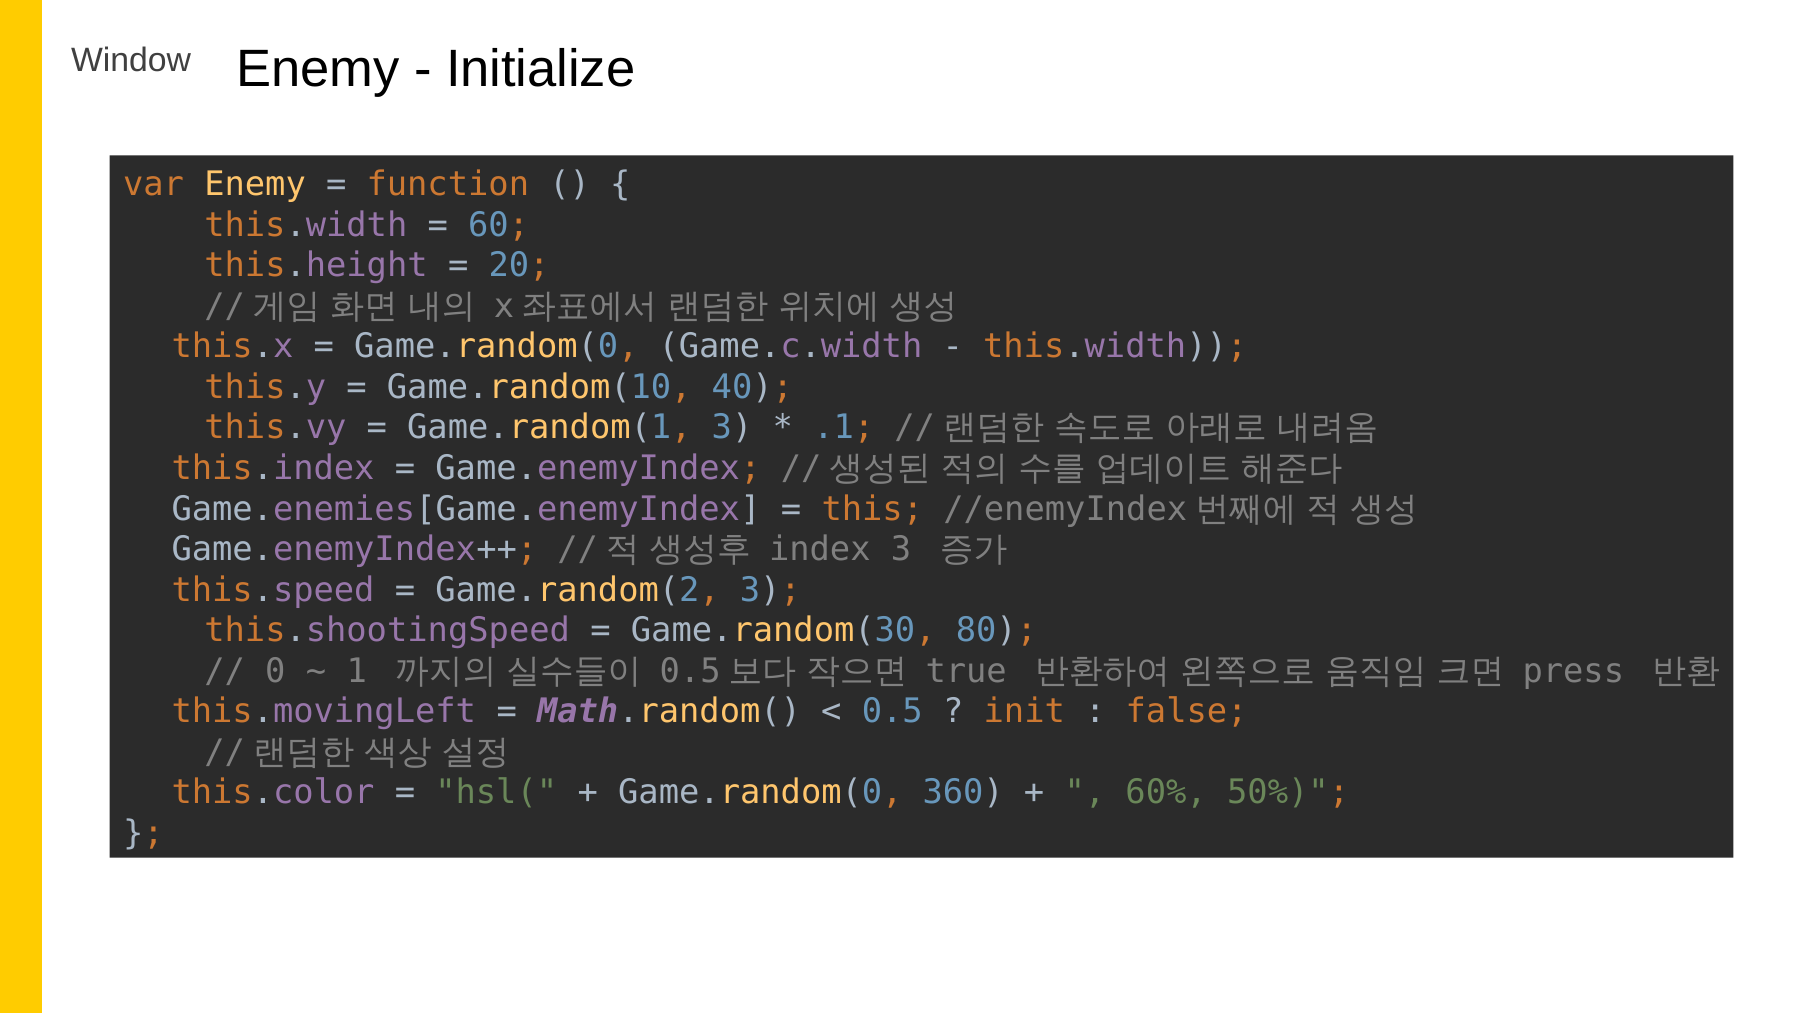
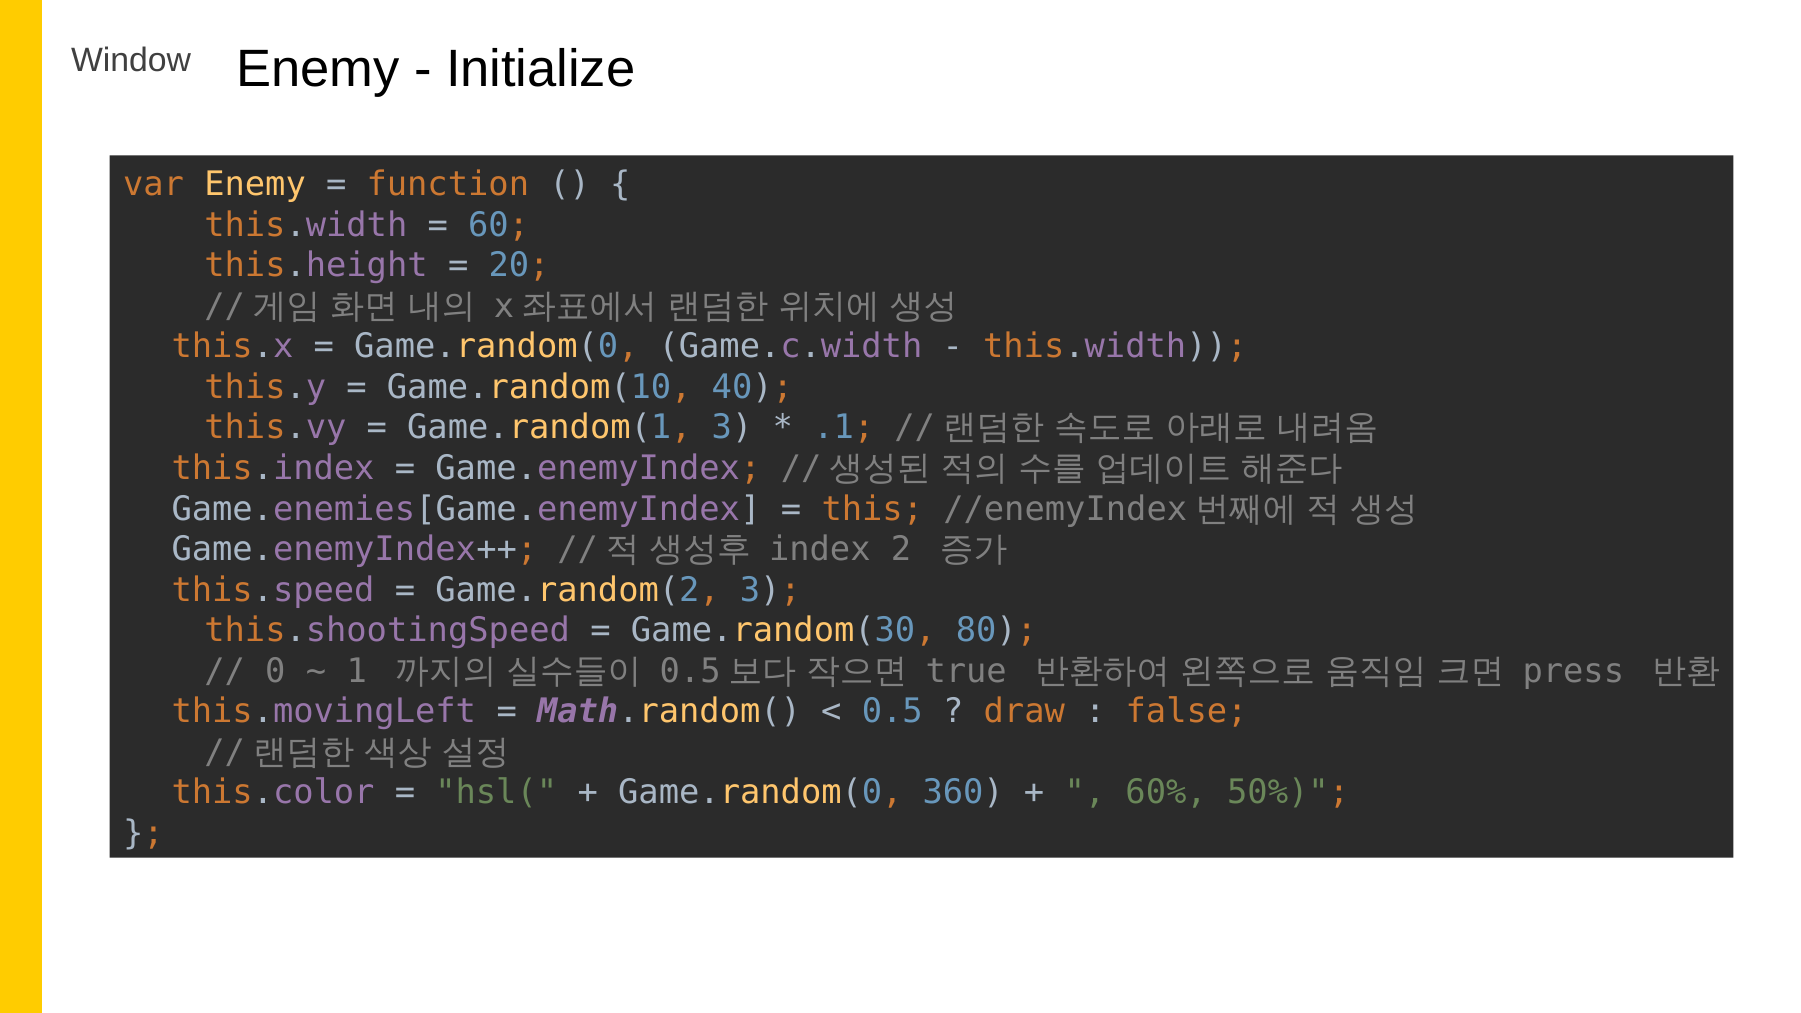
index 3: 3 -> 2
init: init -> draw
